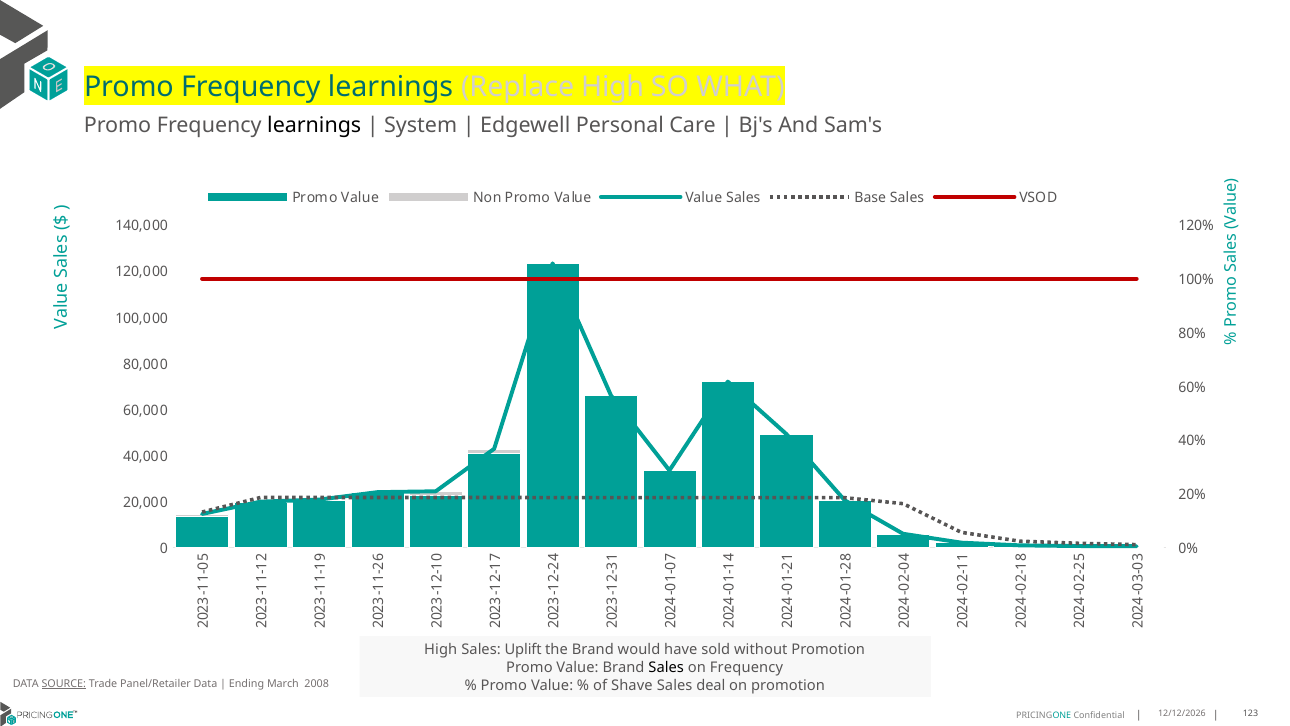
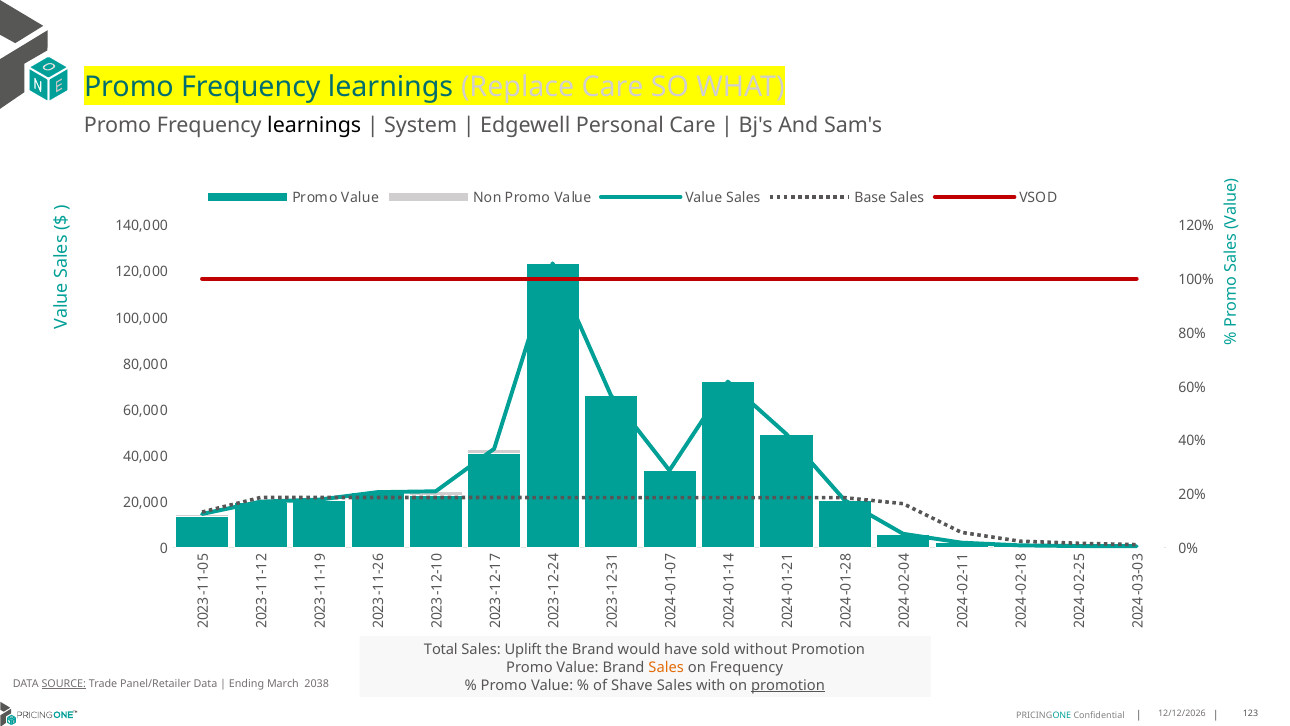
Replace High: High -> Care
High at (441, 649): High -> Total
Sales at (666, 667) colour: black -> orange
2008: 2008 -> 2038
deal: deal -> with
promotion at (788, 685) underline: none -> present
